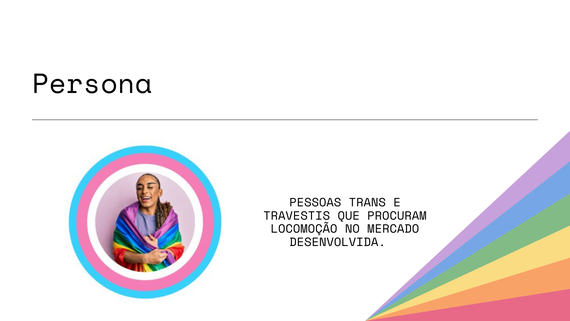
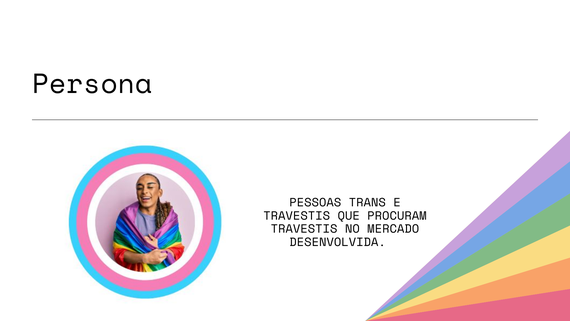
LOCOMOÇÃO at (304, 229): LOCOMOÇÃO -> TRAVESTIS
